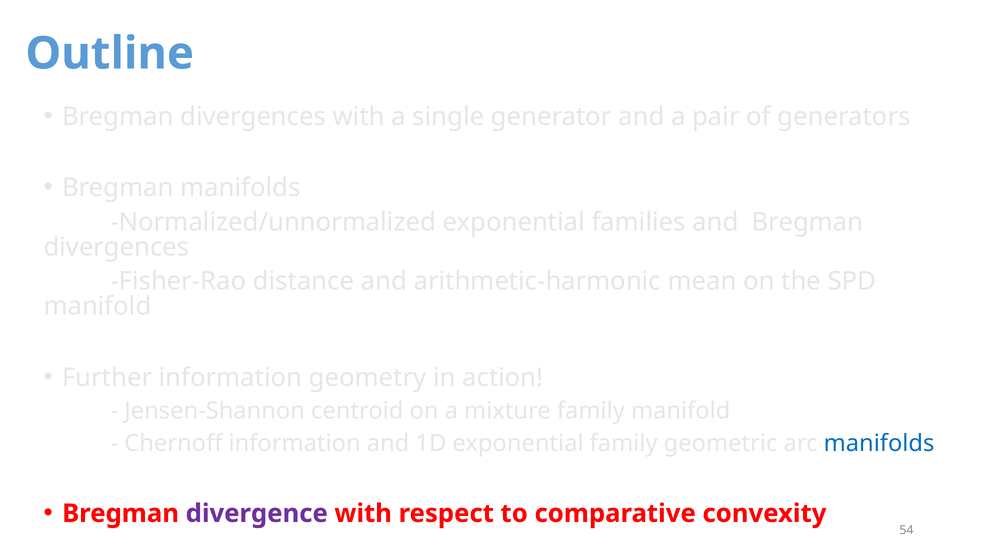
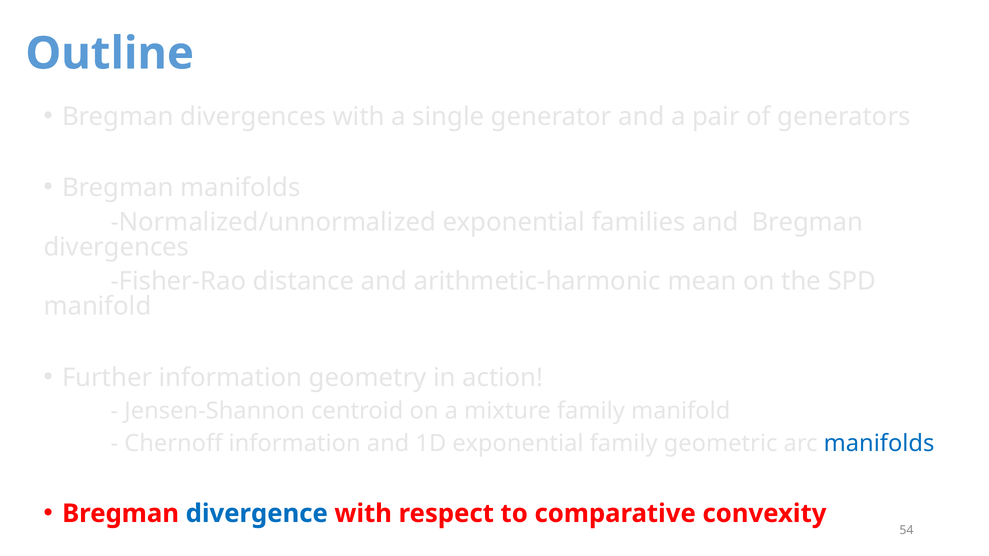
divergence colour: purple -> blue
